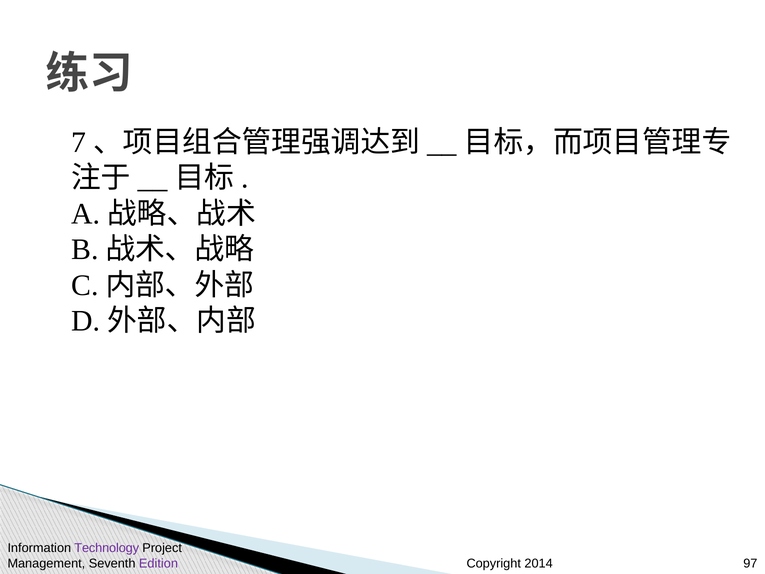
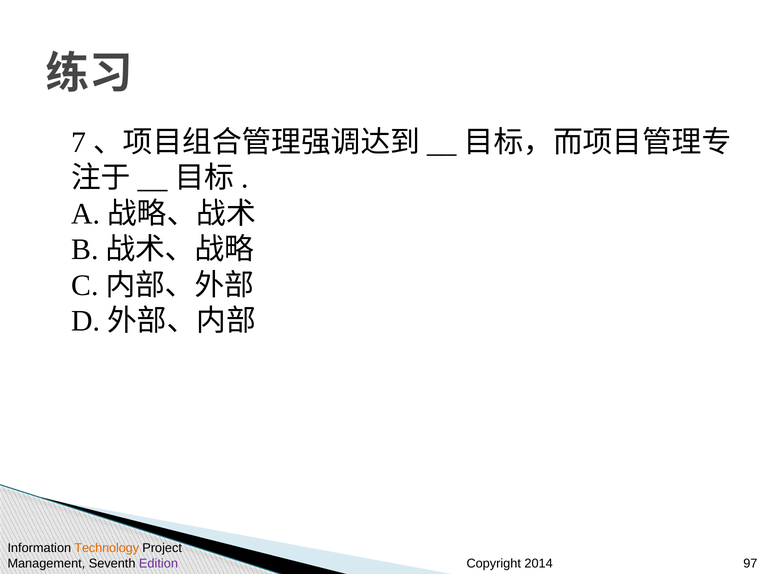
Technology colour: purple -> orange
